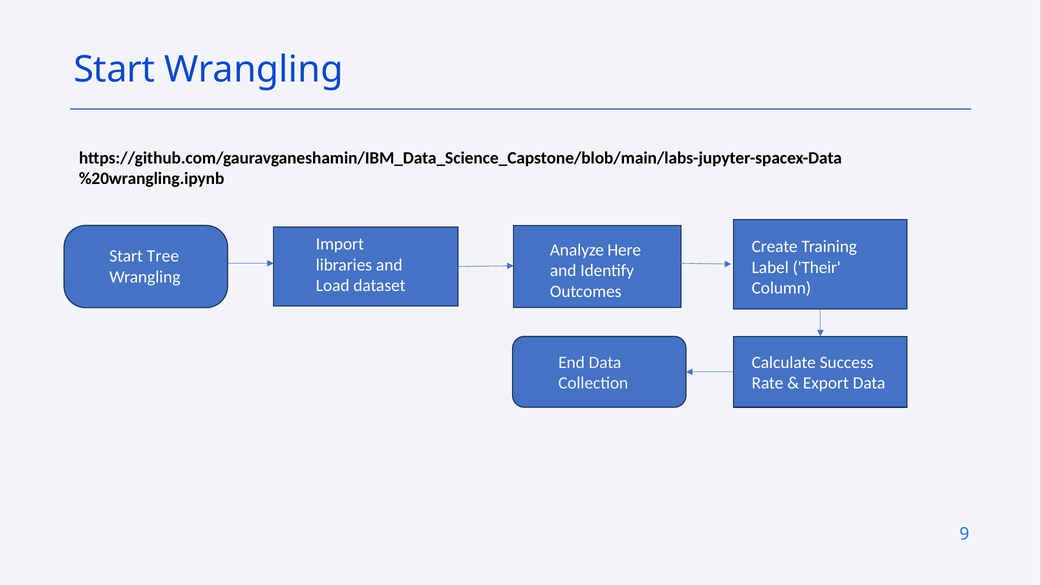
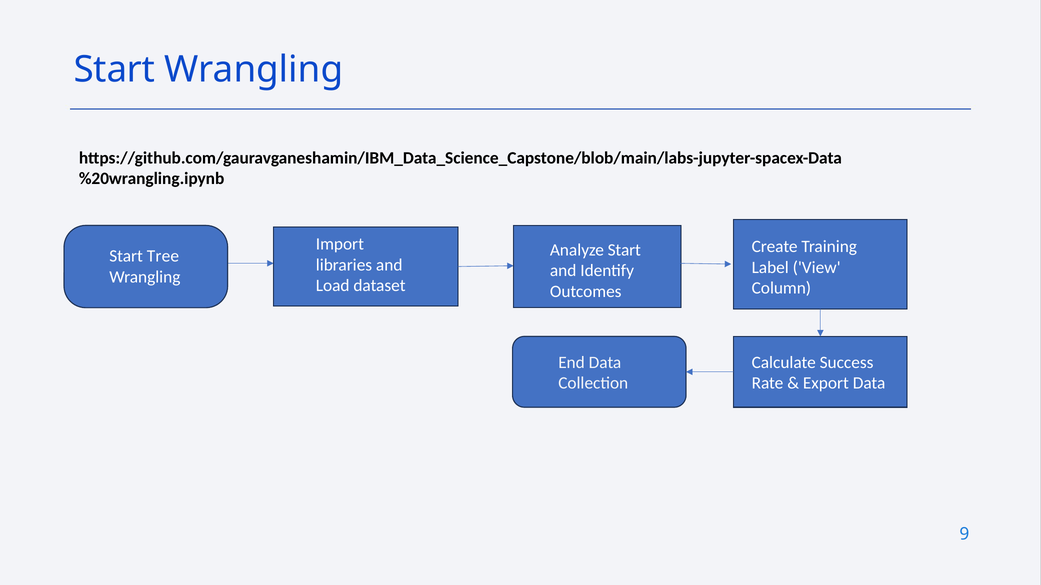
Analyze Here: Here -> Start
Their: Their -> View
